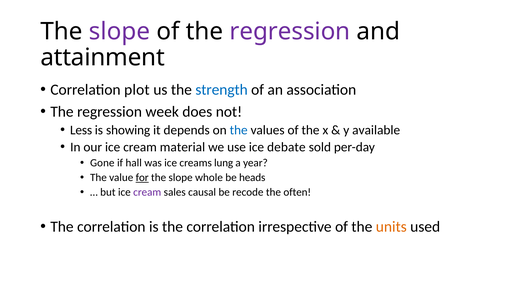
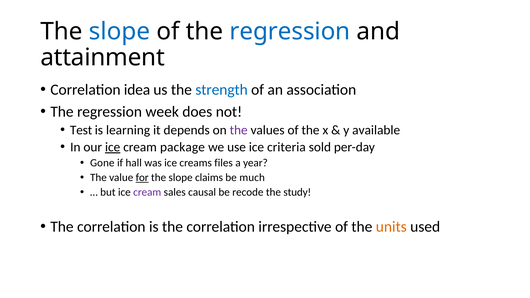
slope at (120, 31) colour: purple -> blue
regression at (290, 31) colour: purple -> blue
plot: plot -> idea
Less: Less -> Test
showing: showing -> learning
the at (239, 130) colour: blue -> purple
ice at (113, 147) underline: none -> present
material: material -> package
debate: debate -> criteria
lung: lung -> files
whole: whole -> claims
heads: heads -> much
often: often -> study
